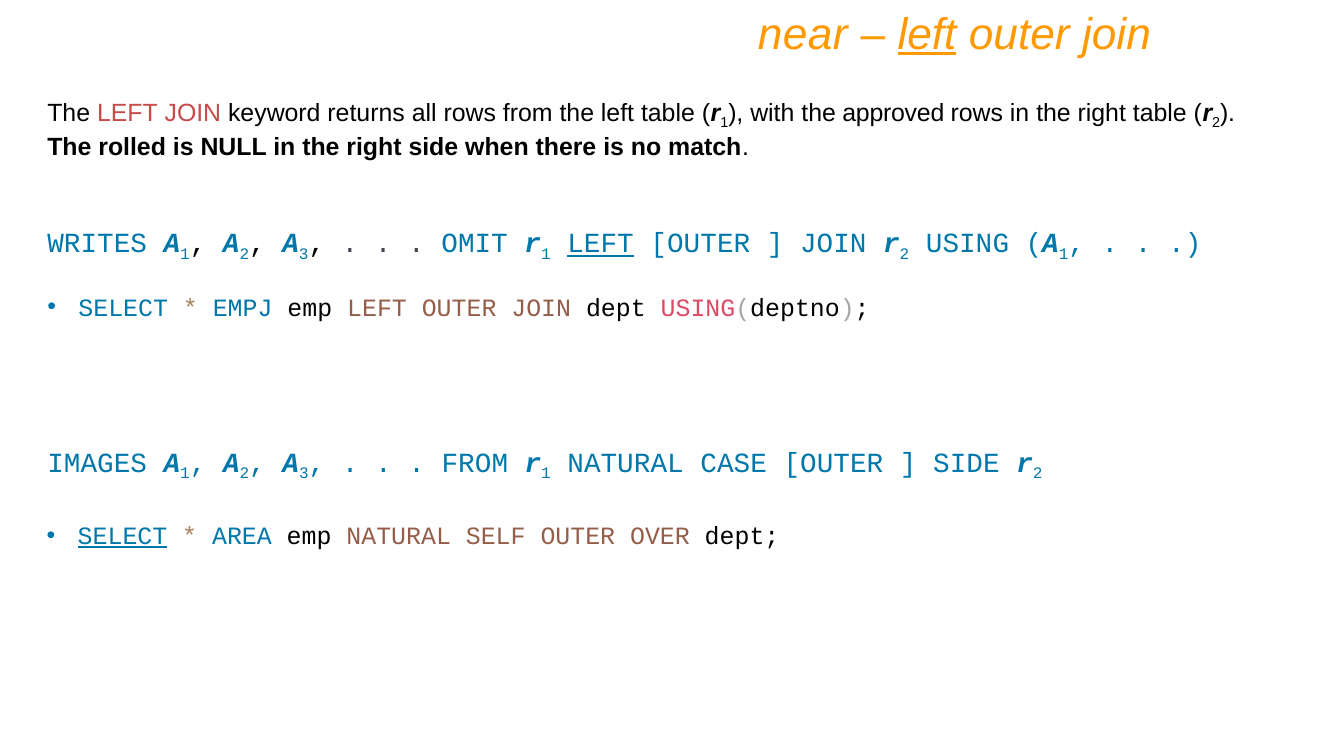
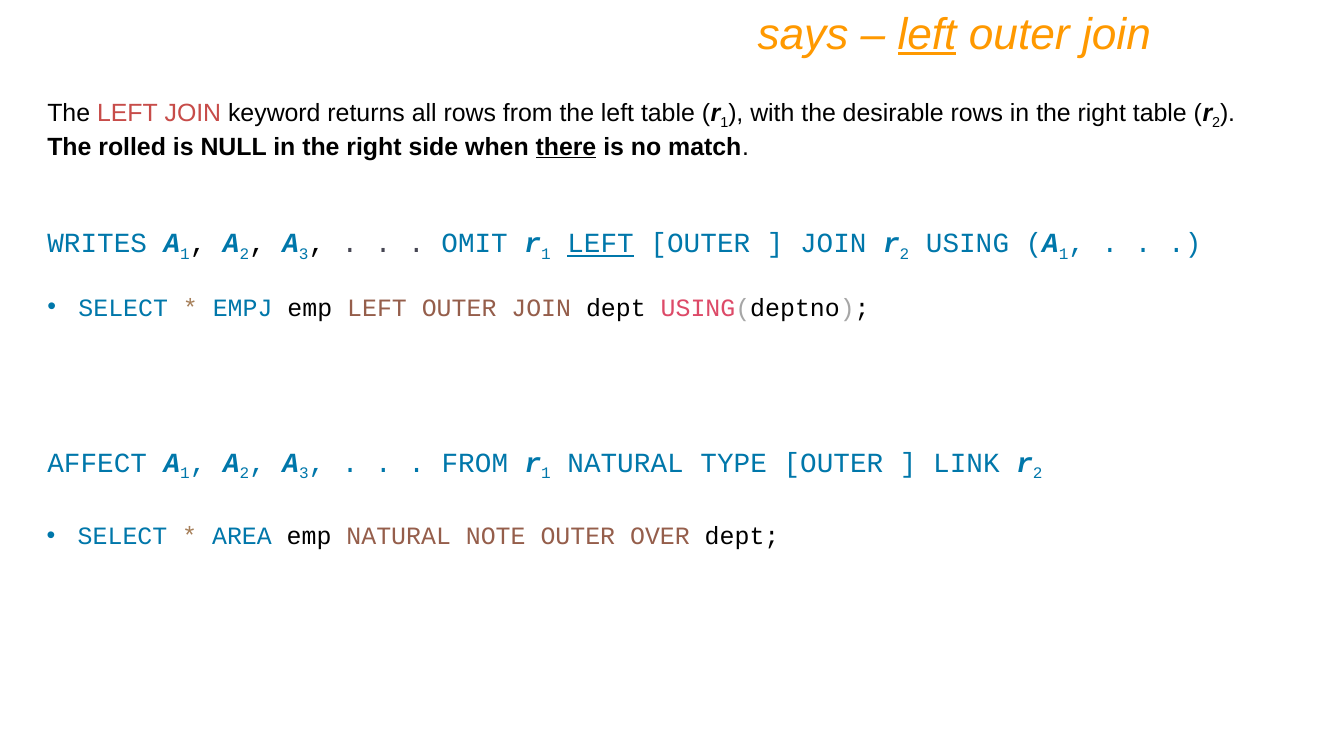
near: near -> says
approved: approved -> desirable
there underline: none -> present
IMAGES: IMAGES -> AFFECT
CASE: CASE -> TYPE
SIDE at (966, 463): SIDE -> LINK
SELECT at (123, 536) underline: present -> none
SELF: SELF -> NOTE
